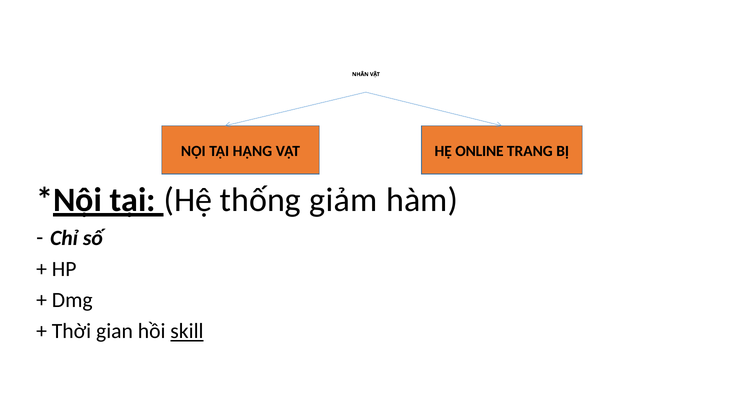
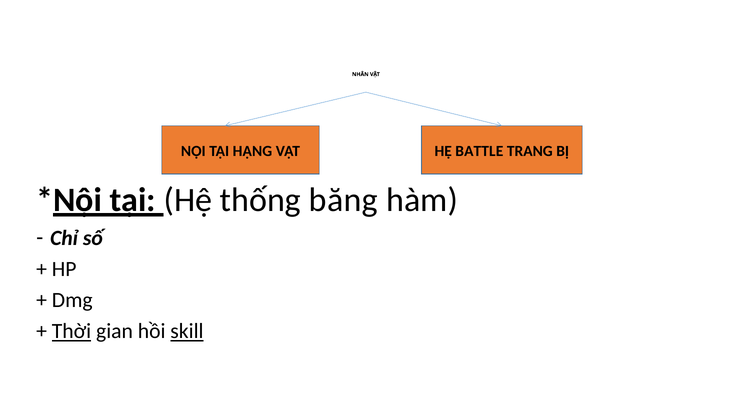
ONLINE: ONLINE -> BATTLE
giảm: giảm -> băng
Thời underline: none -> present
